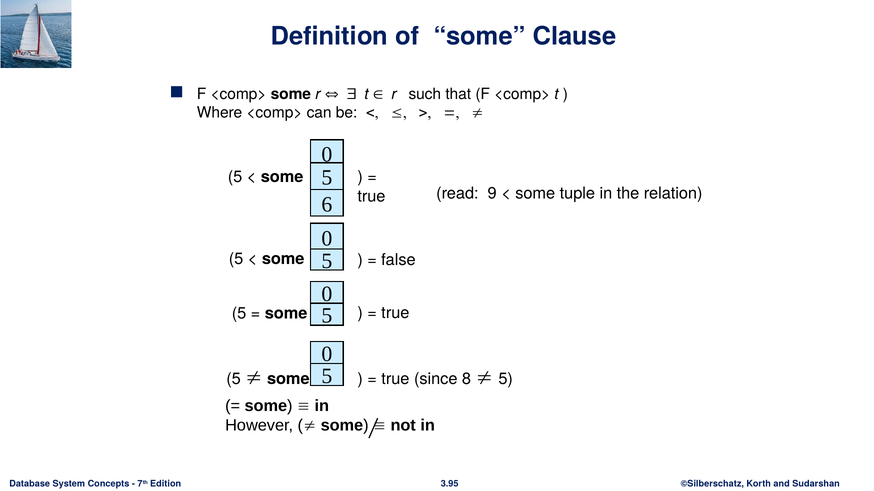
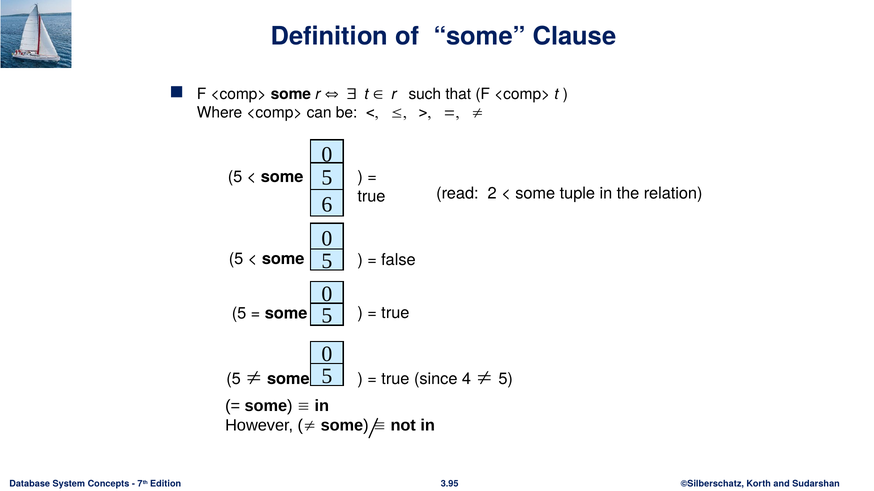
9: 9 -> 2
8: 8 -> 4
